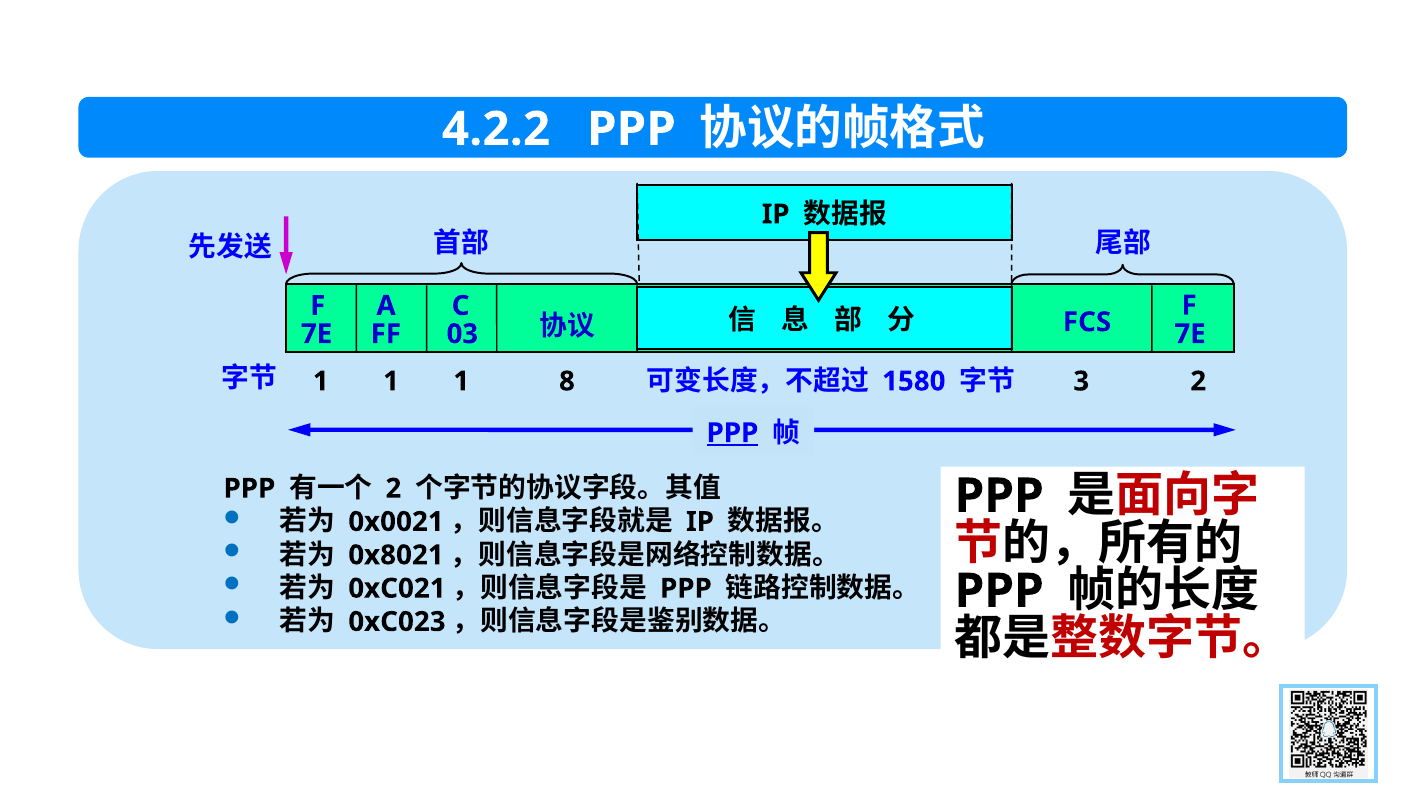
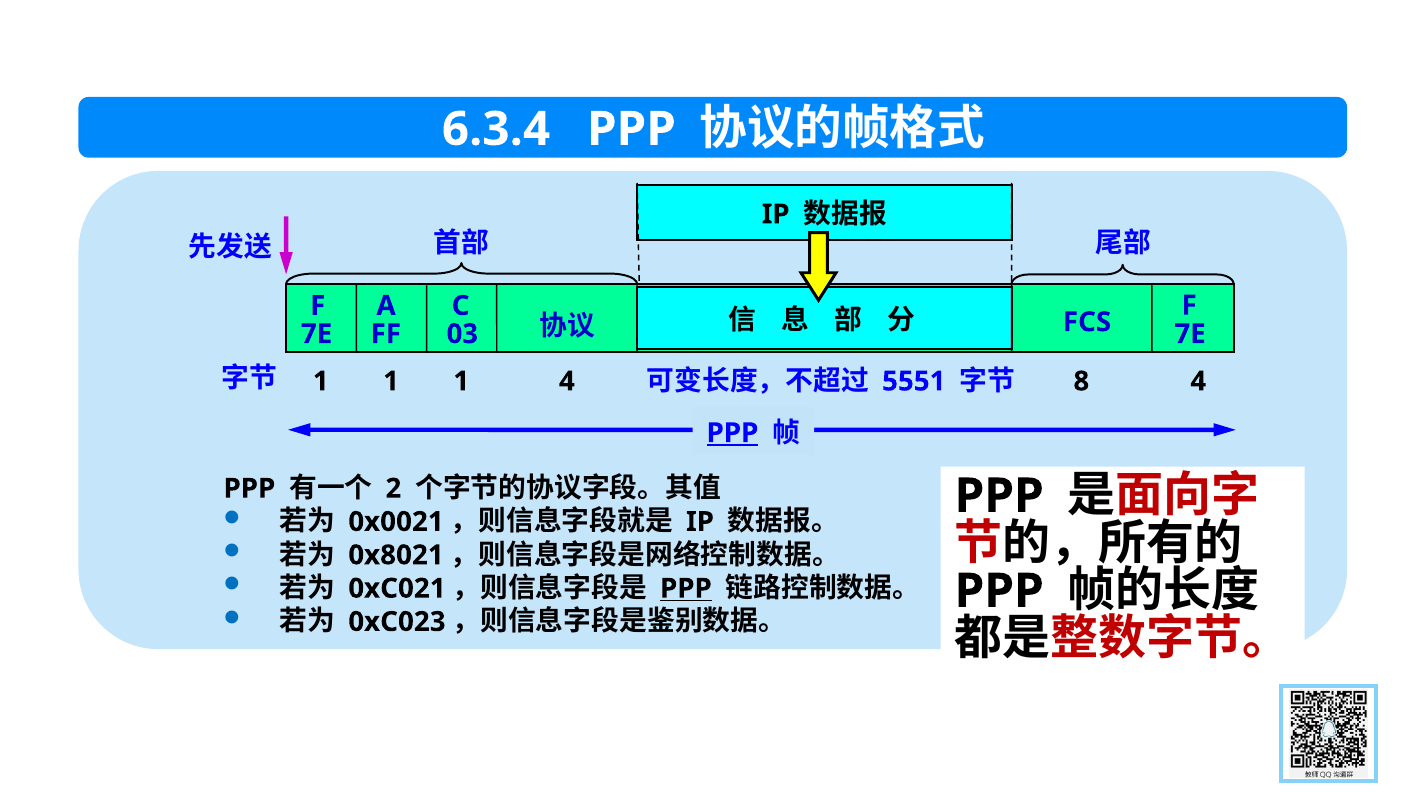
4.2.2: 4.2.2 -> 6.3.4
3: 3 -> 8
1580: 1580 -> 5551
8 at (567, 381): 8 -> 4
2 at (1198, 381): 2 -> 4
PPP at (686, 588) underline: none -> present
